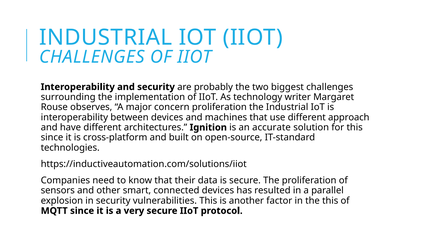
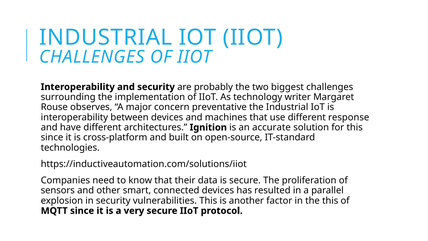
concern proliferation: proliferation -> preventative
approach: approach -> response
